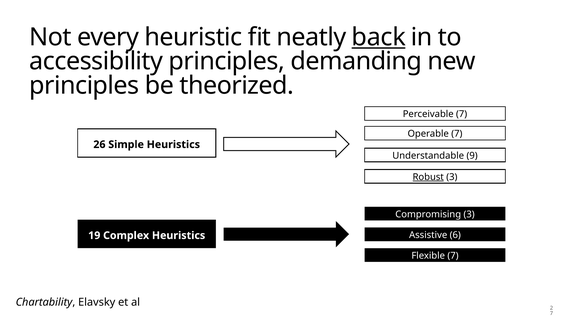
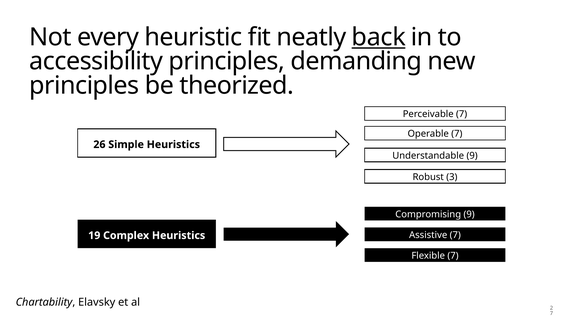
Robust underline: present -> none
Compromising 3: 3 -> 9
Assistive 6: 6 -> 7
